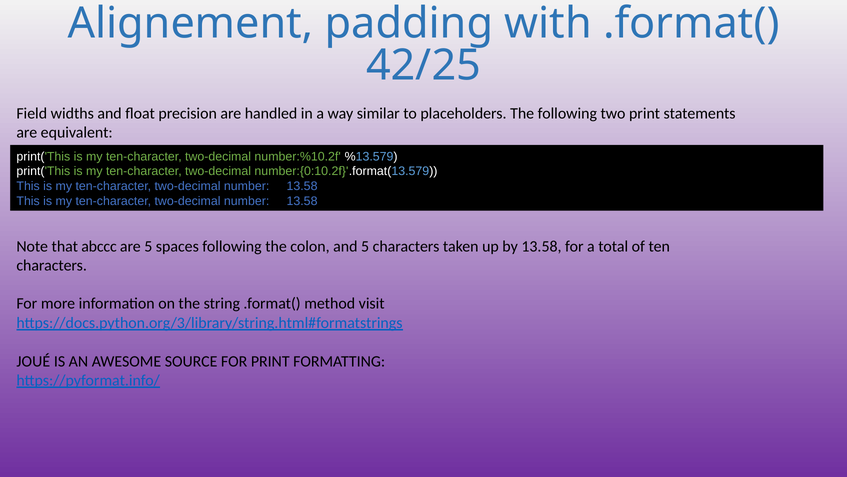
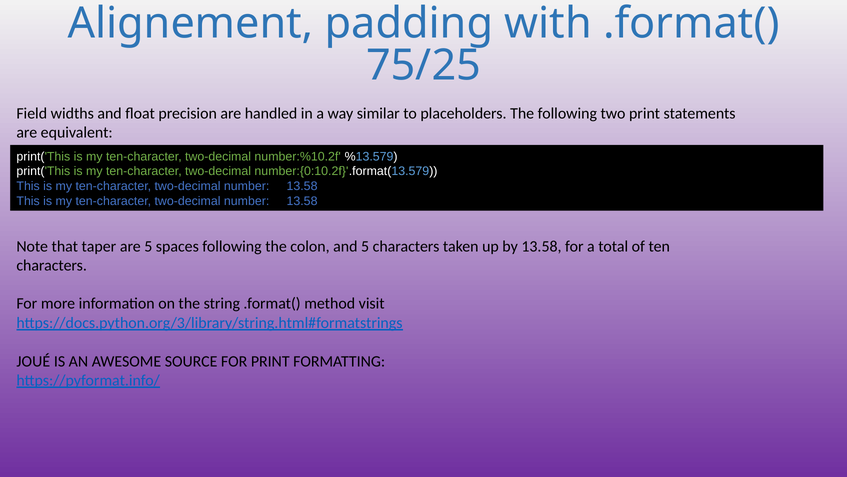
42/25: 42/25 -> 75/25
abccc: abccc -> taper
